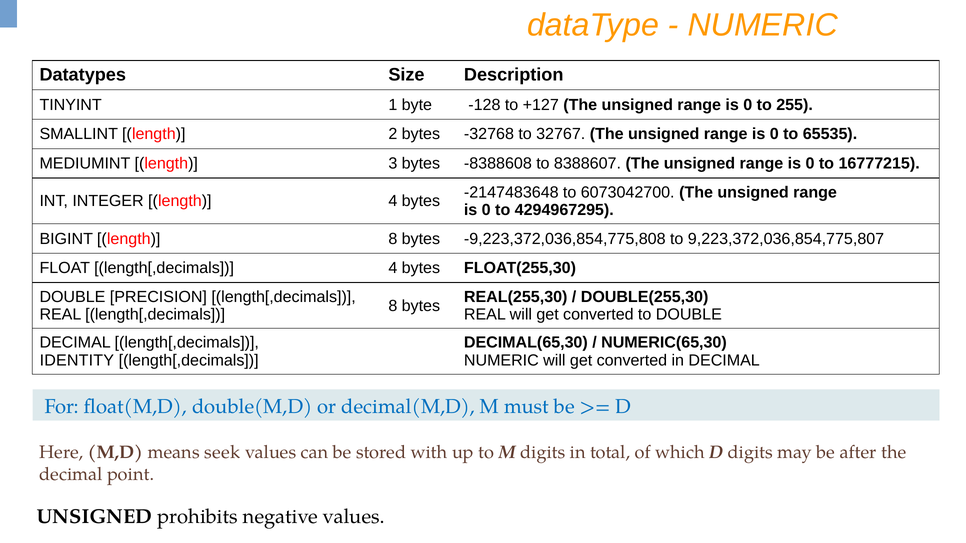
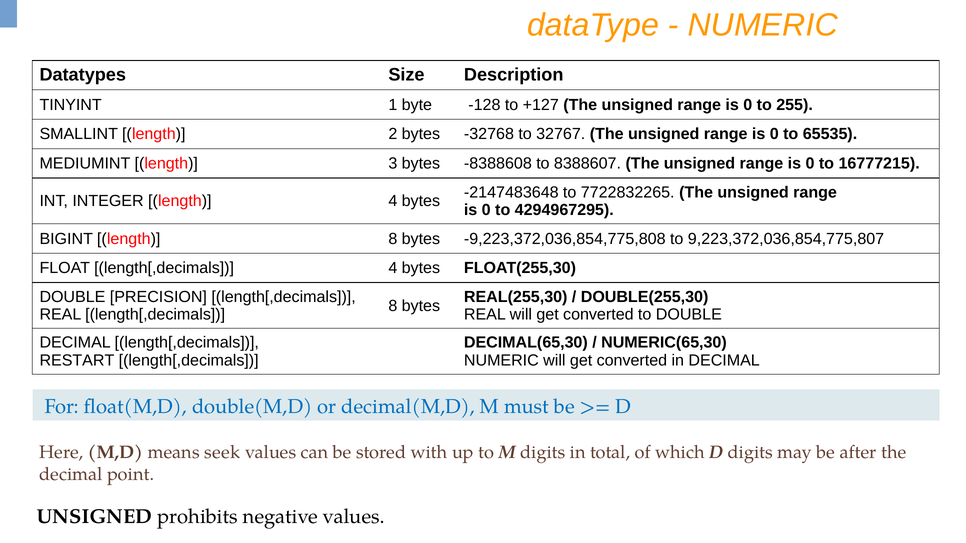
6073042700: 6073042700 -> 7722832265
IDENTITY: IDENTITY -> RESTART
